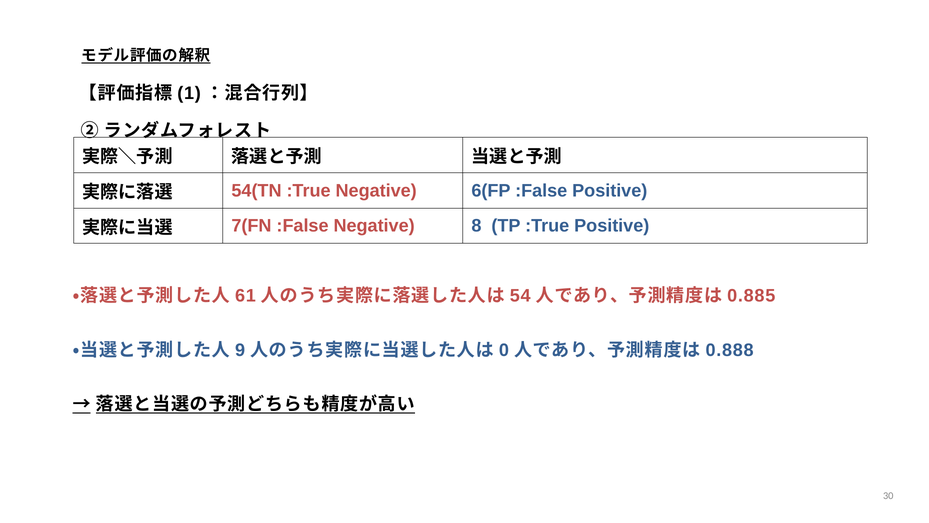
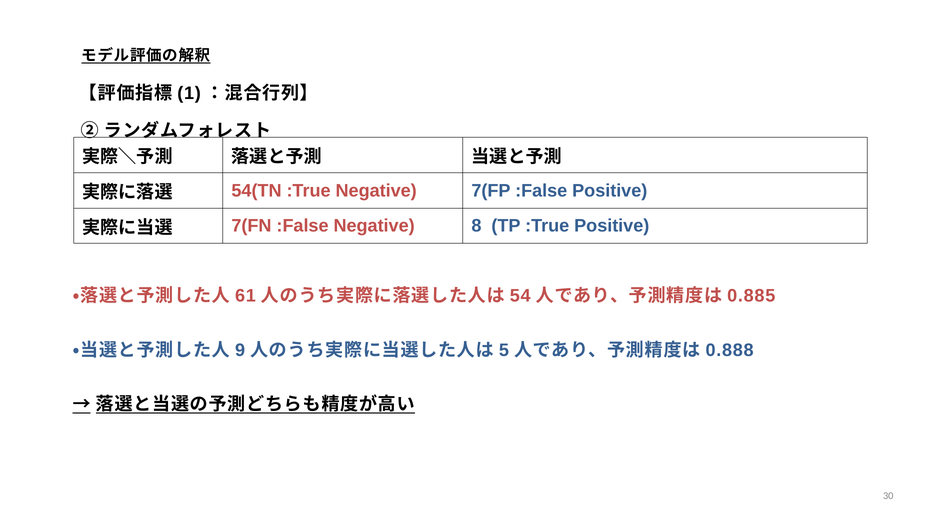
6(FP: 6(FP -> 7(FP
0: 0 -> 5
